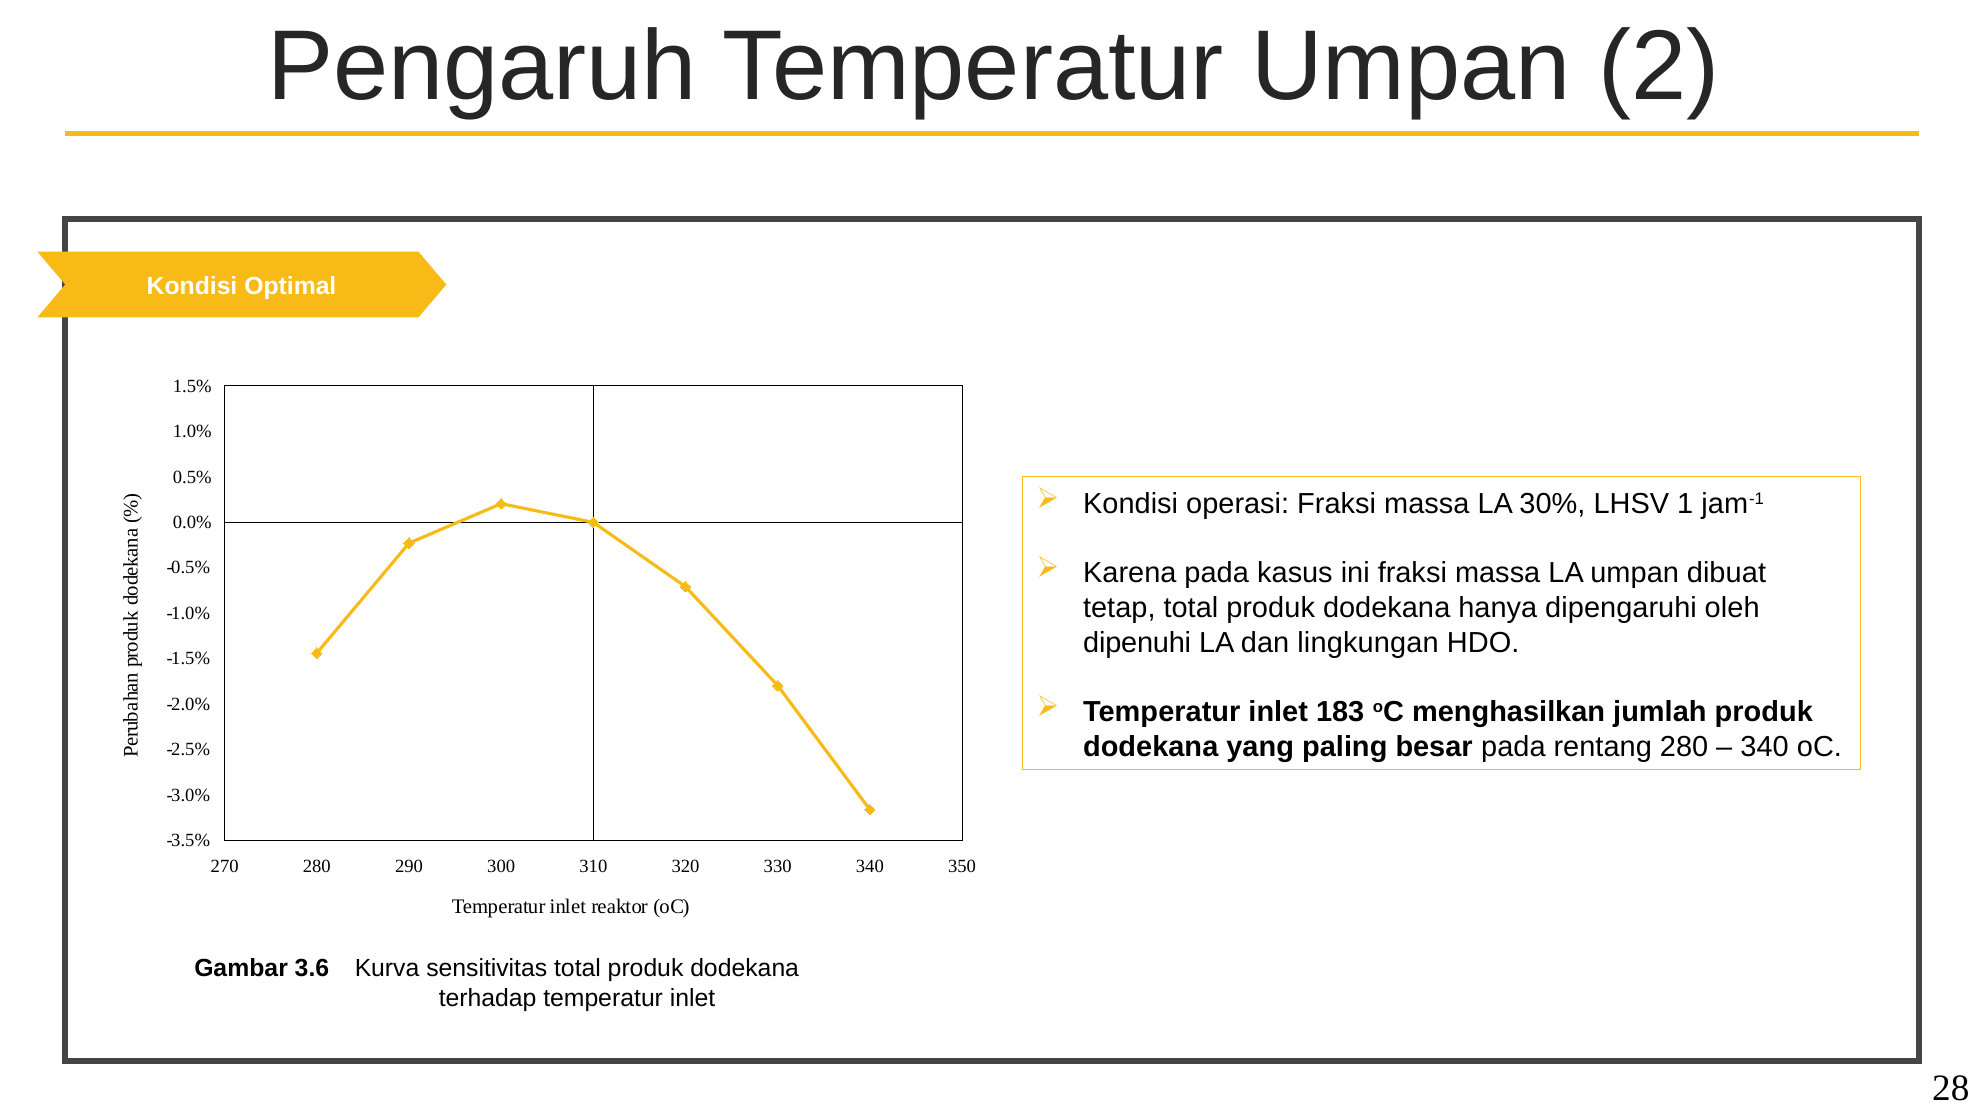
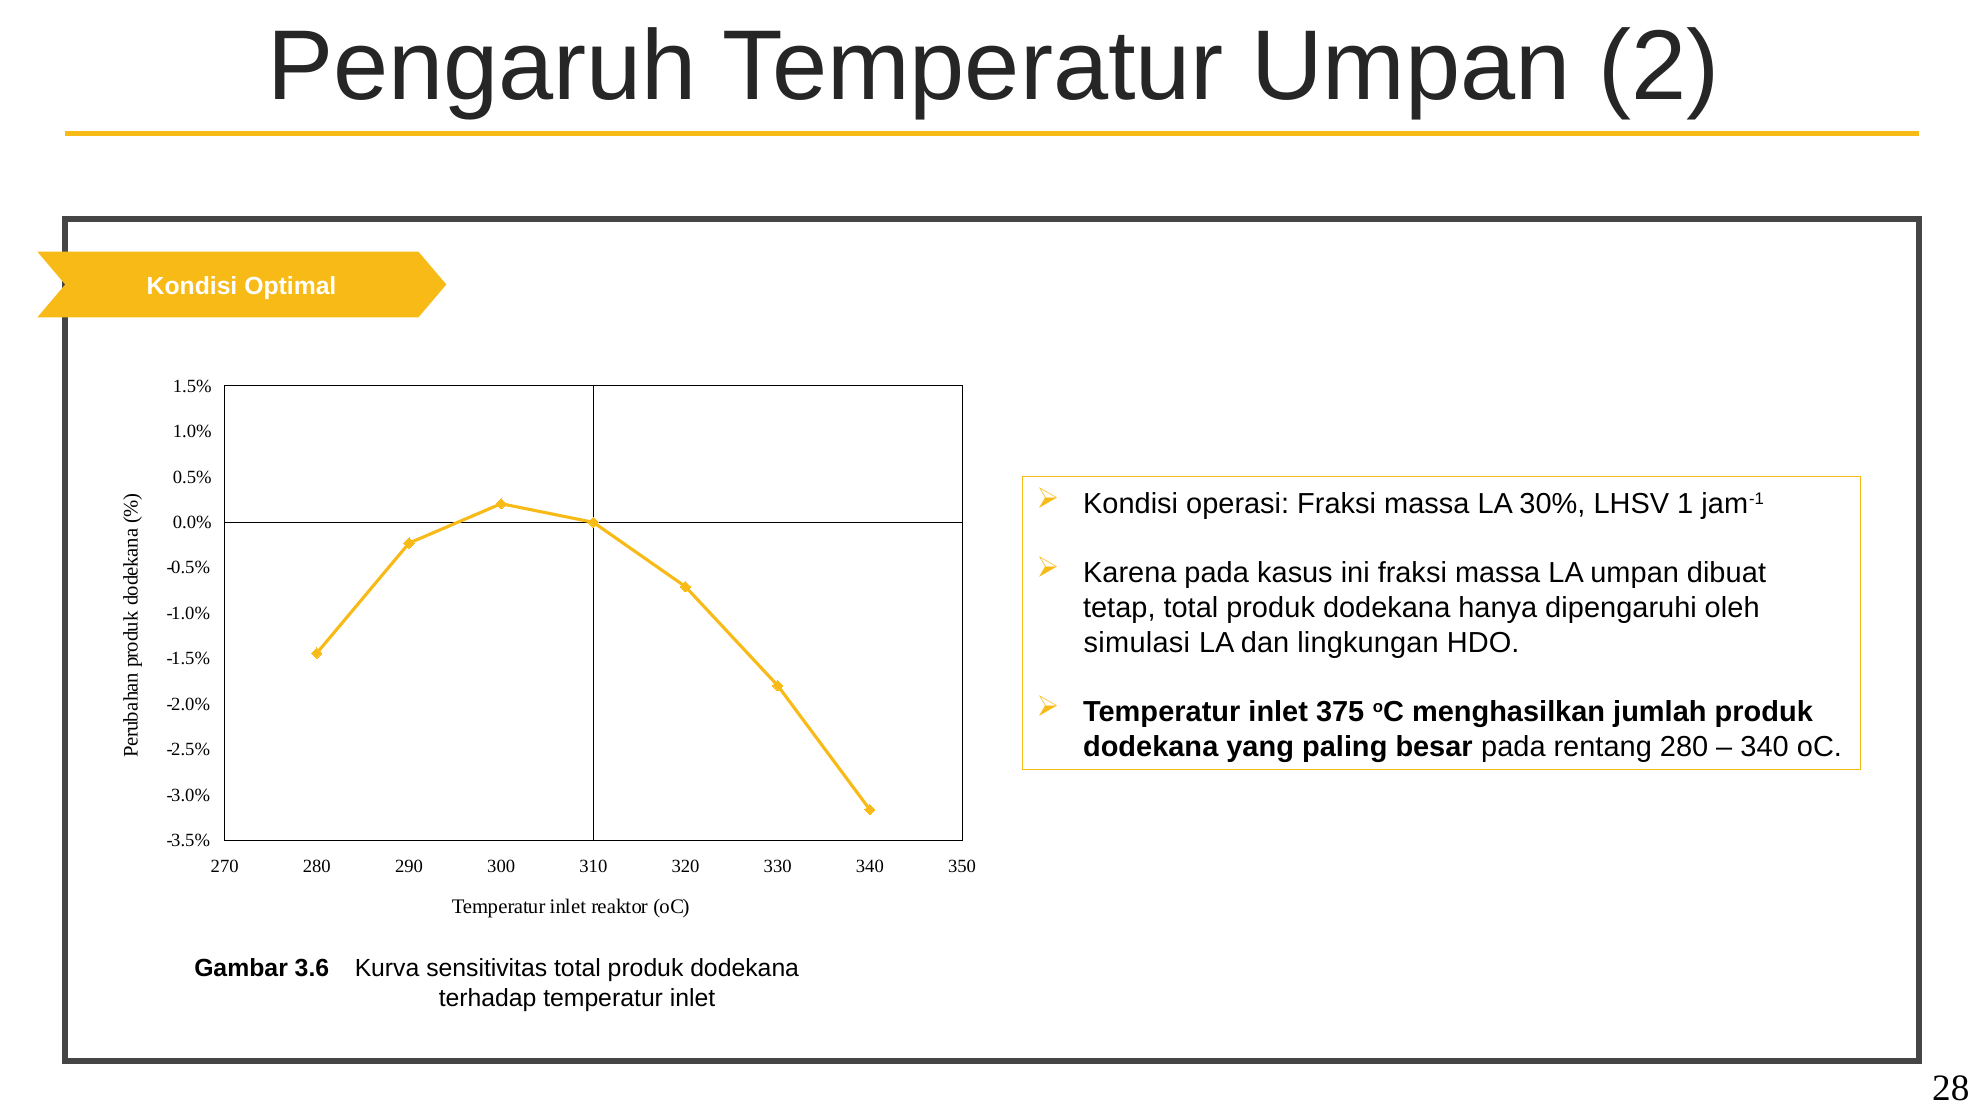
dipenuhi: dipenuhi -> simulasi
183: 183 -> 375
